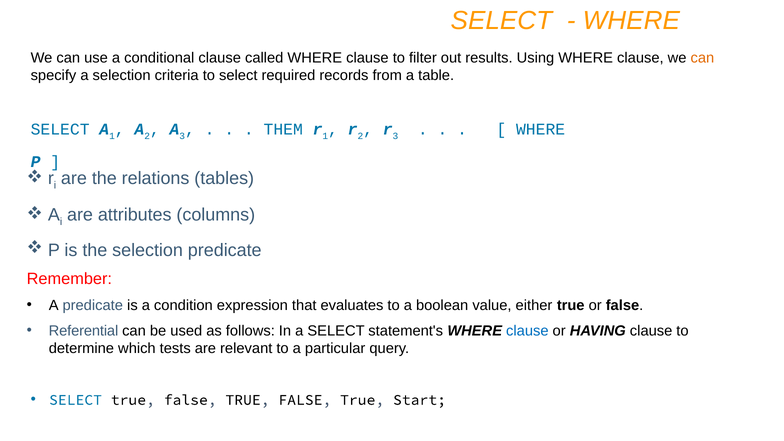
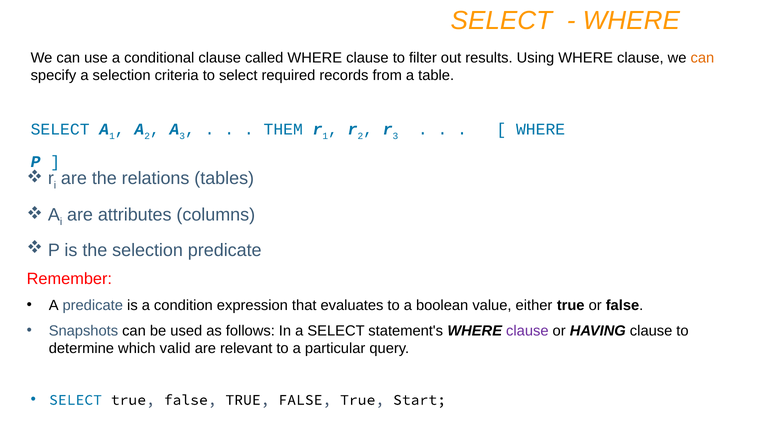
Referential: Referential -> Snapshots
clause at (527, 331) colour: blue -> purple
tests: tests -> valid
